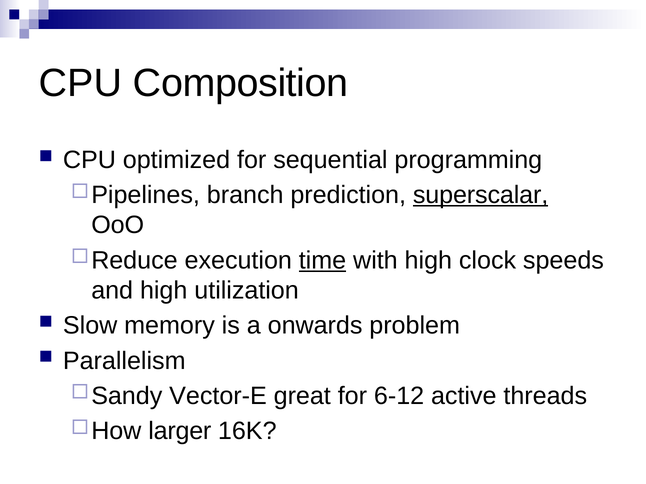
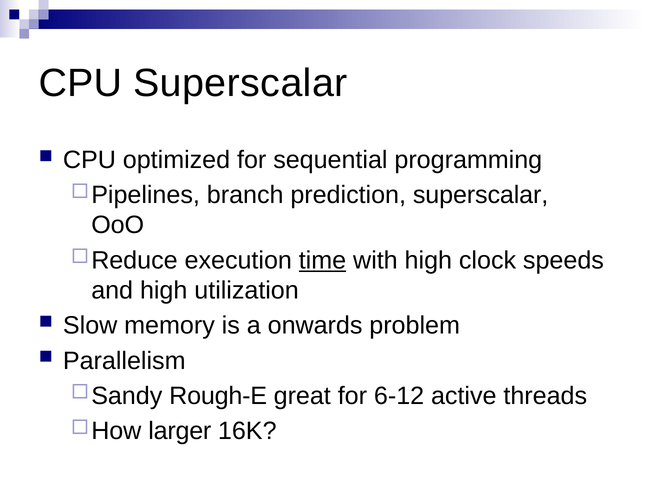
CPU Composition: Composition -> Superscalar
superscalar at (481, 195) underline: present -> none
Vector-E: Vector-E -> Rough-E
